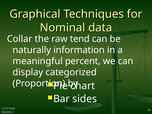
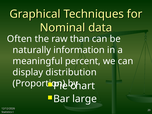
Collar: Collar -> Often
tend: tend -> than
categorized: categorized -> distribution
sides: sides -> large
